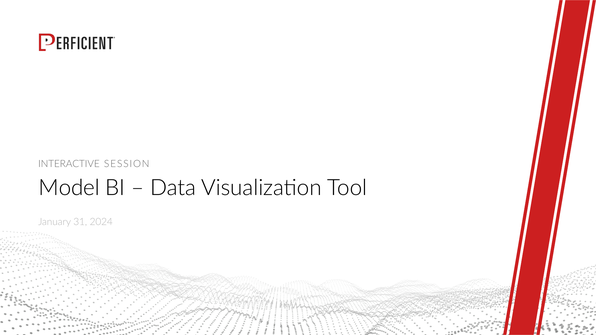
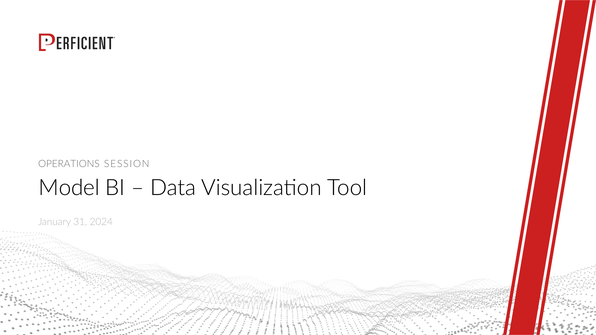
INTERACTIVE: INTERACTIVE -> OPERATIONS
